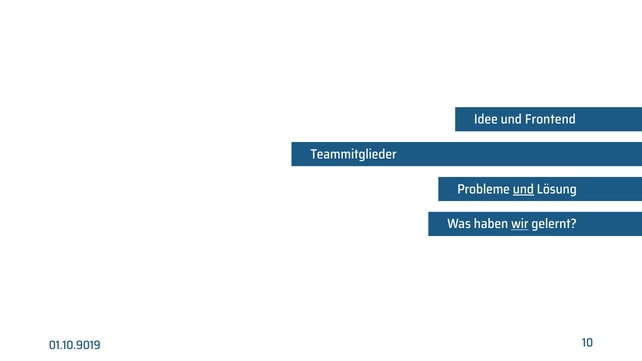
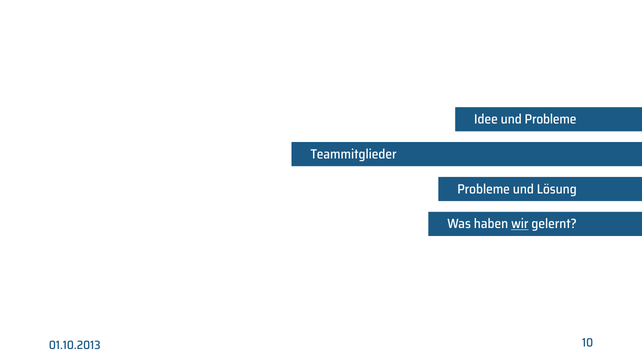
und Frontend: Frontend -> Probleme
und at (523, 189) underline: present -> none
01.10.9019: 01.10.9019 -> 01.10.2013
